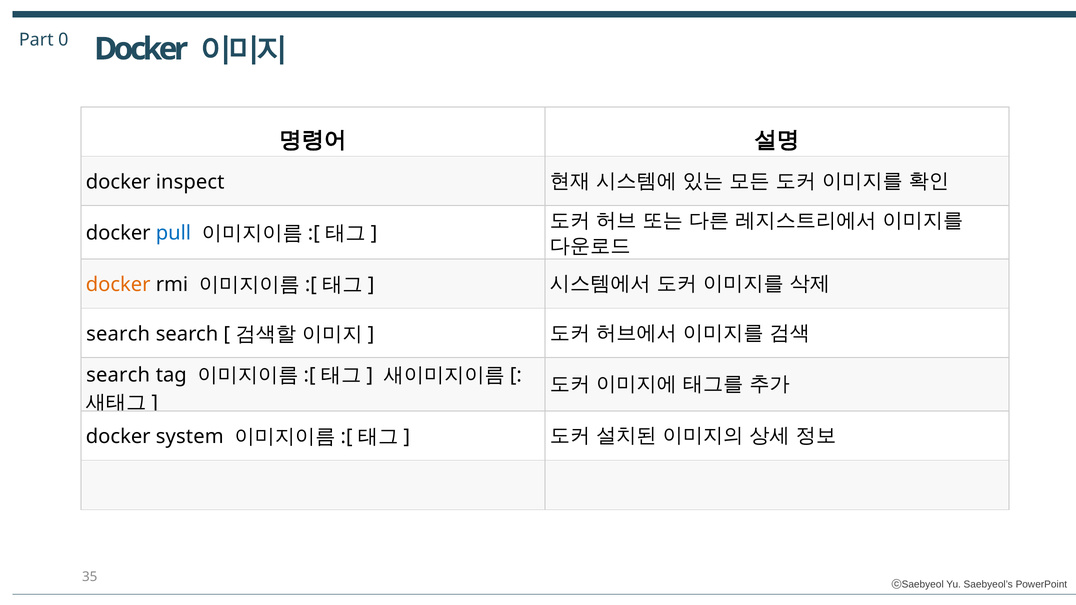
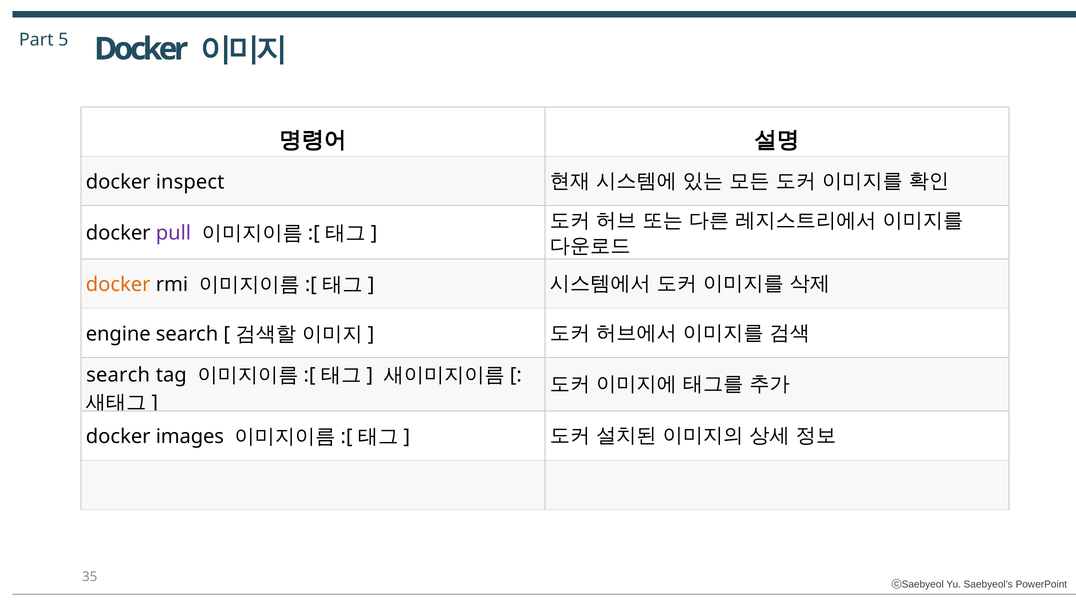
0: 0 -> 5
pull colour: blue -> purple
search at (118, 334): search -> engine
system: system -> images
